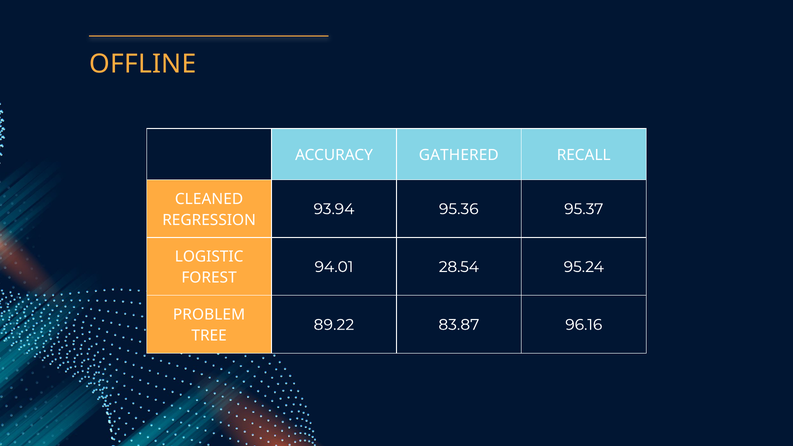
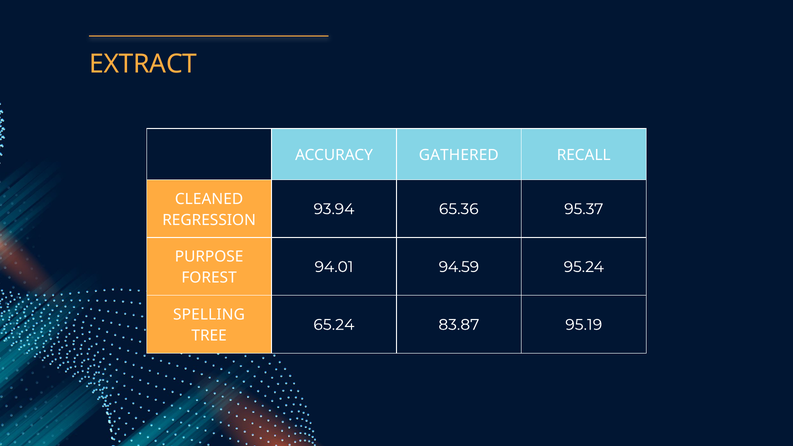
OFFLINE: OFFLINE -> EXTRACT
95.36: 95.36 -> 65.36
LOGISTIC: LOGISTIC -> PURPOSE
28.54: 28.54 -> 94.59
PROBLEM: PROBLEM -> SPELLING
89.22: 89.22 -> 65.24
96.16: 96.16 -> 95.19
